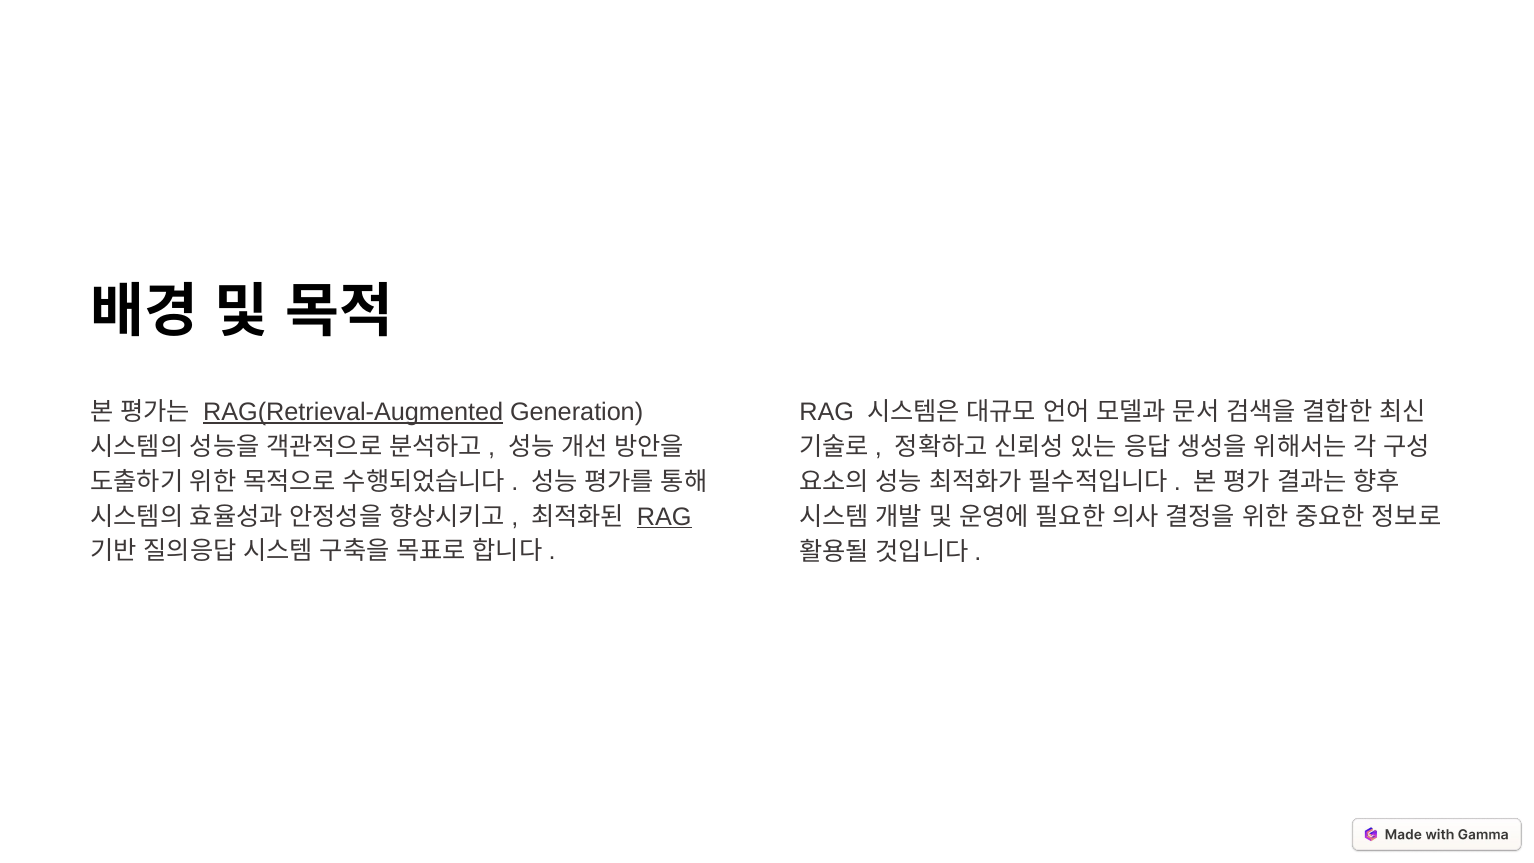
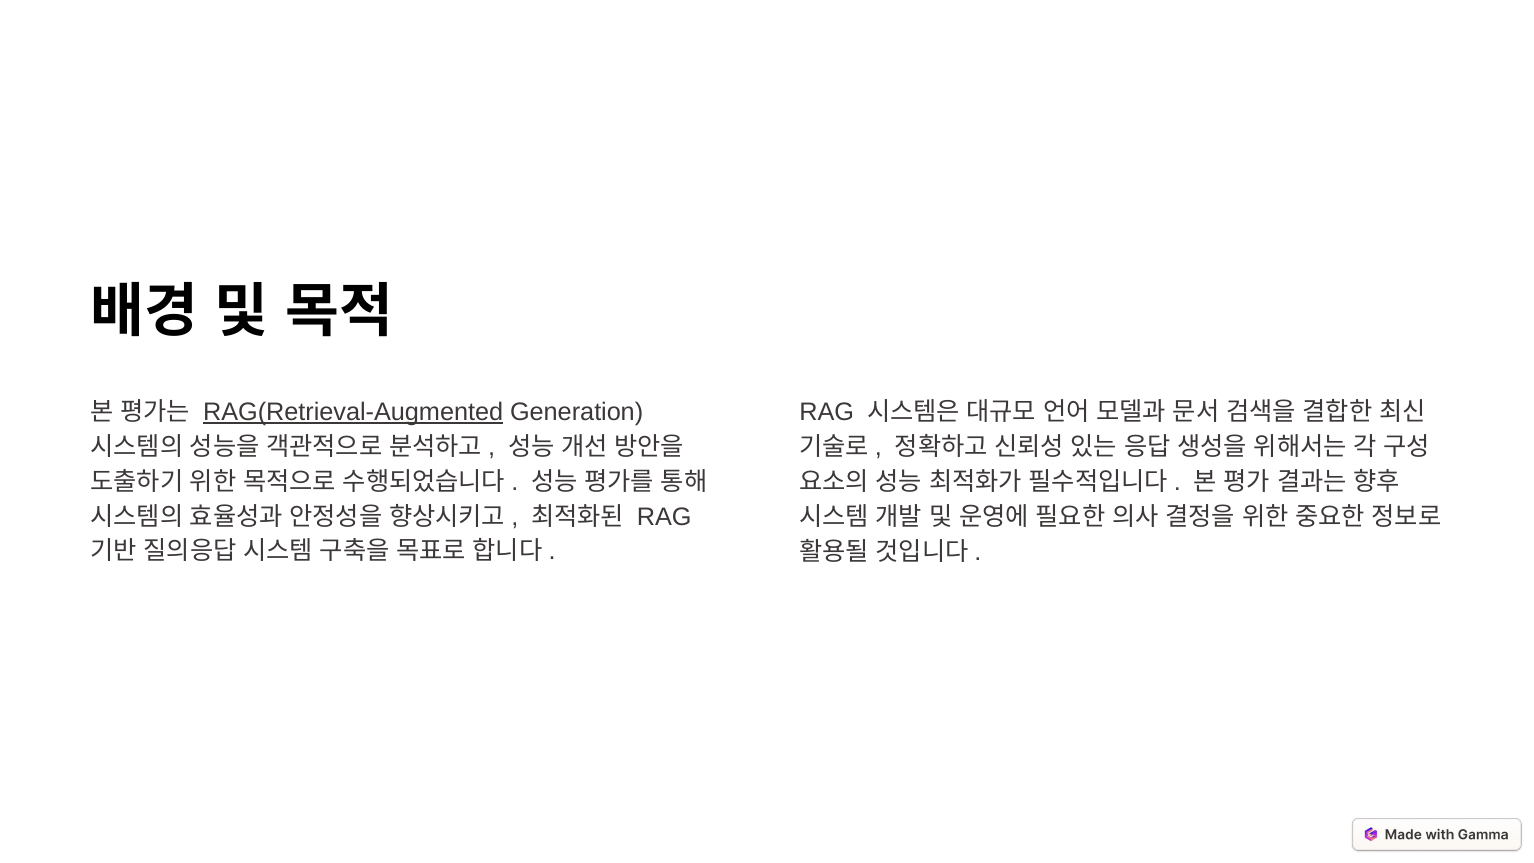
RAG at (664, 517) underline: present -> none
